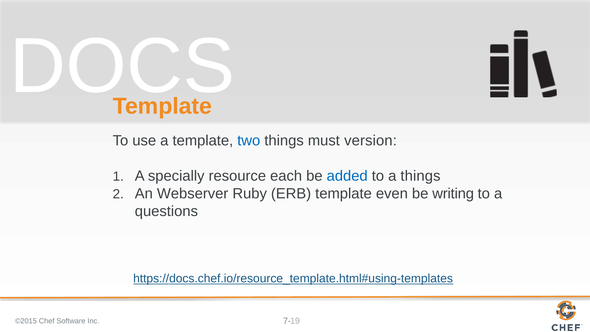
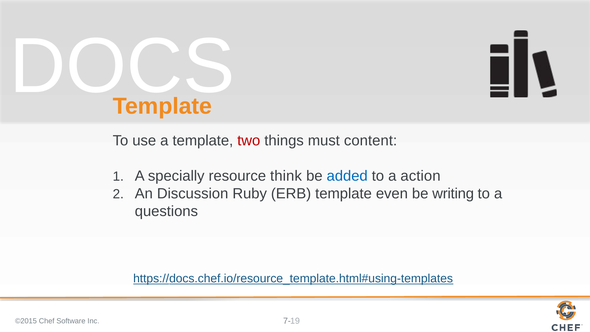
two colour: blue -> red
version: version -> content
each: each -> think
a things: things -> action
Webserver: Webserver -> Discussion
